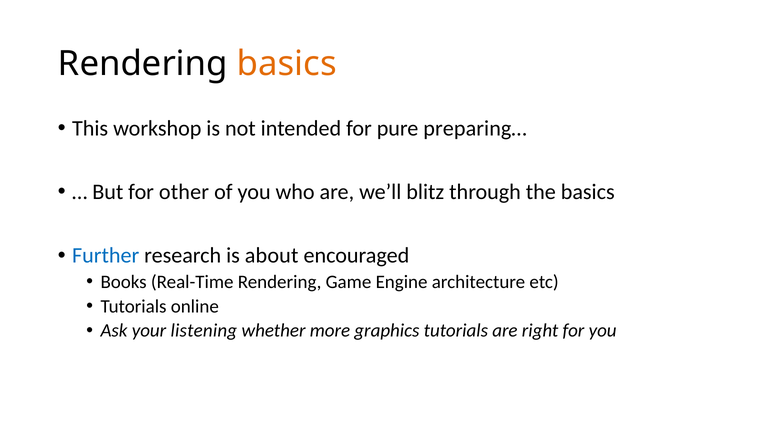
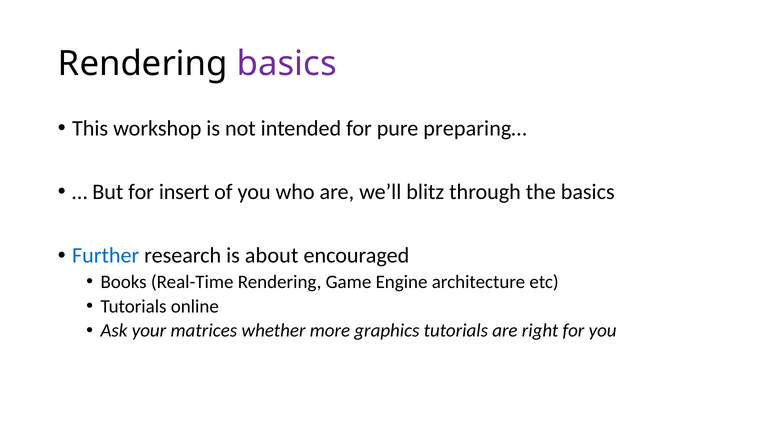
basics at (287, 64) colour: orange -> purple
other: other -> insert
listening: listening -> matrices
